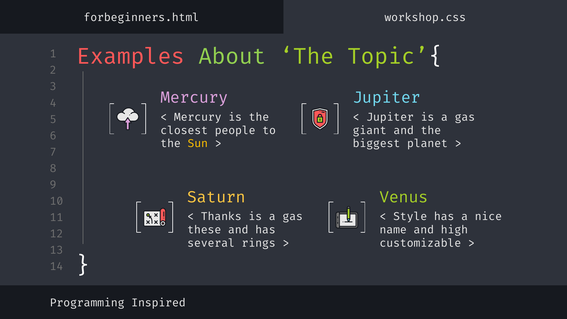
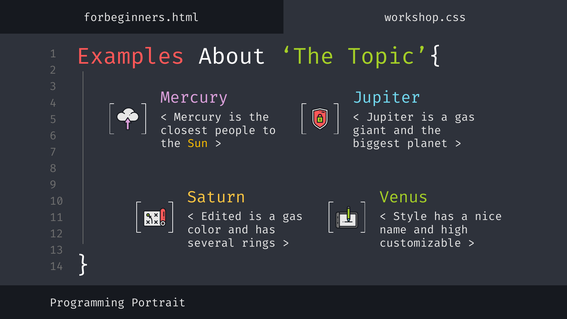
About colour: light green -> white
Thanks: Thanks -> Edited
these: these -> color
Inspired: Inspired -> Portrait
